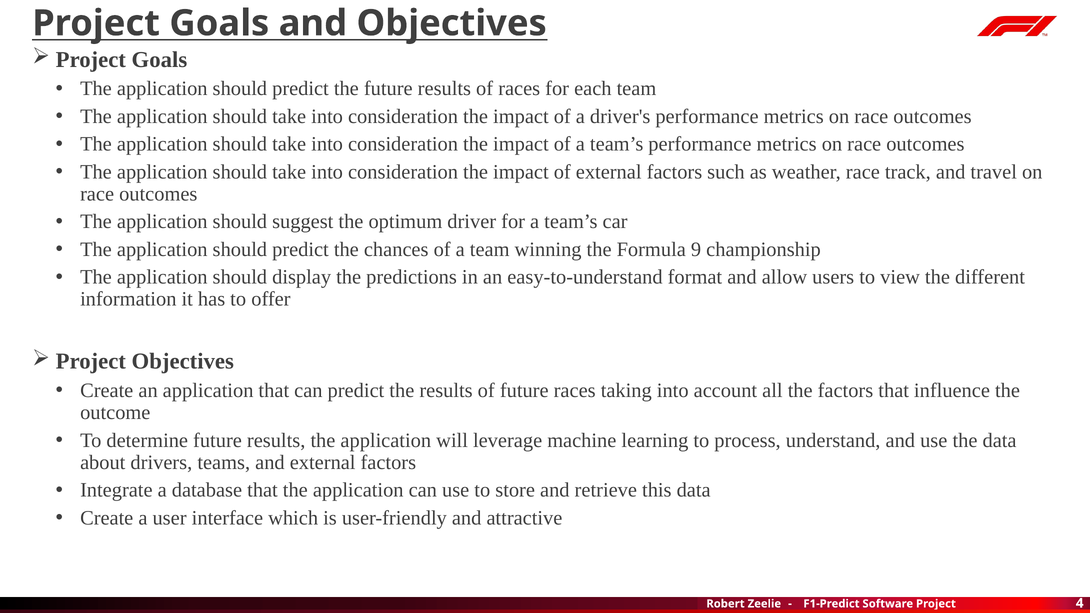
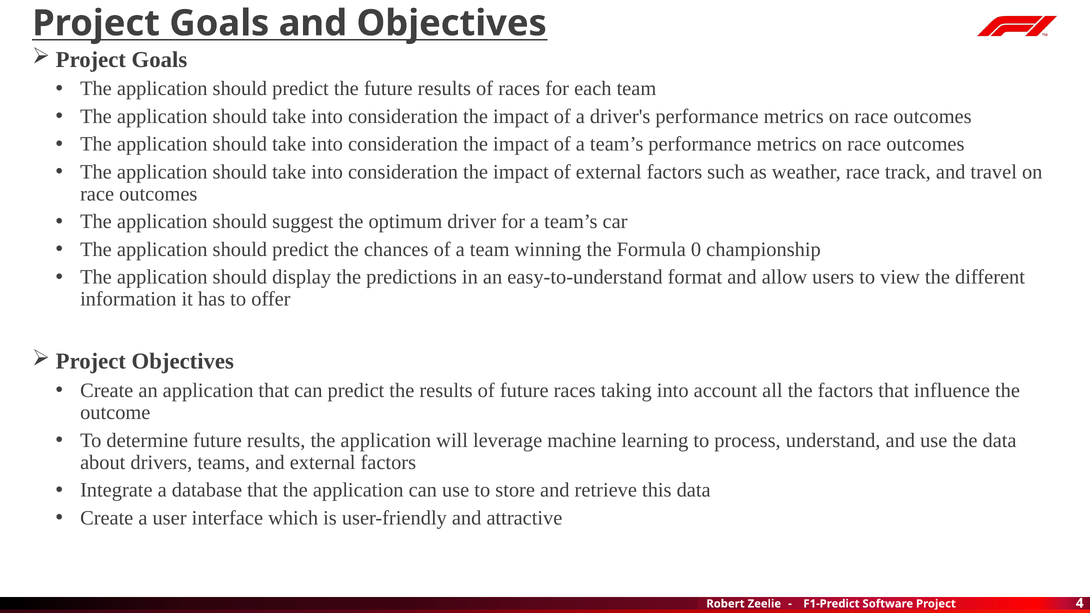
9: 9 -> 0
